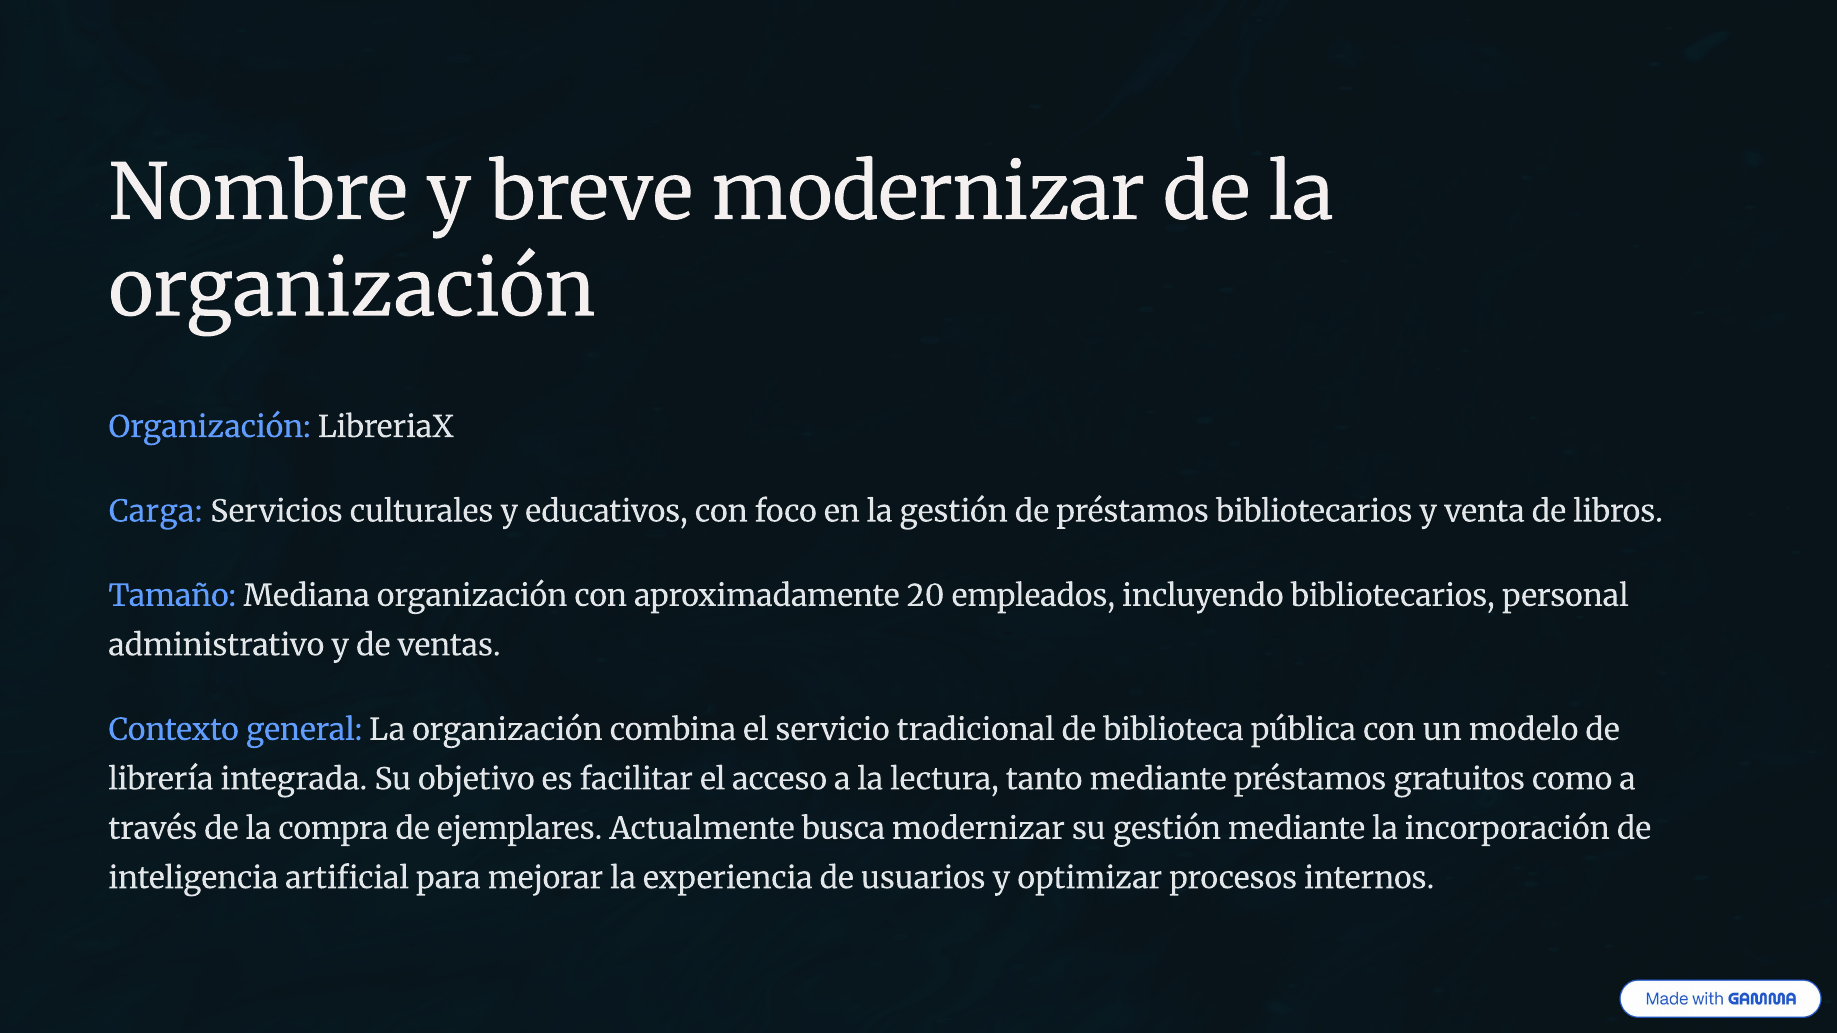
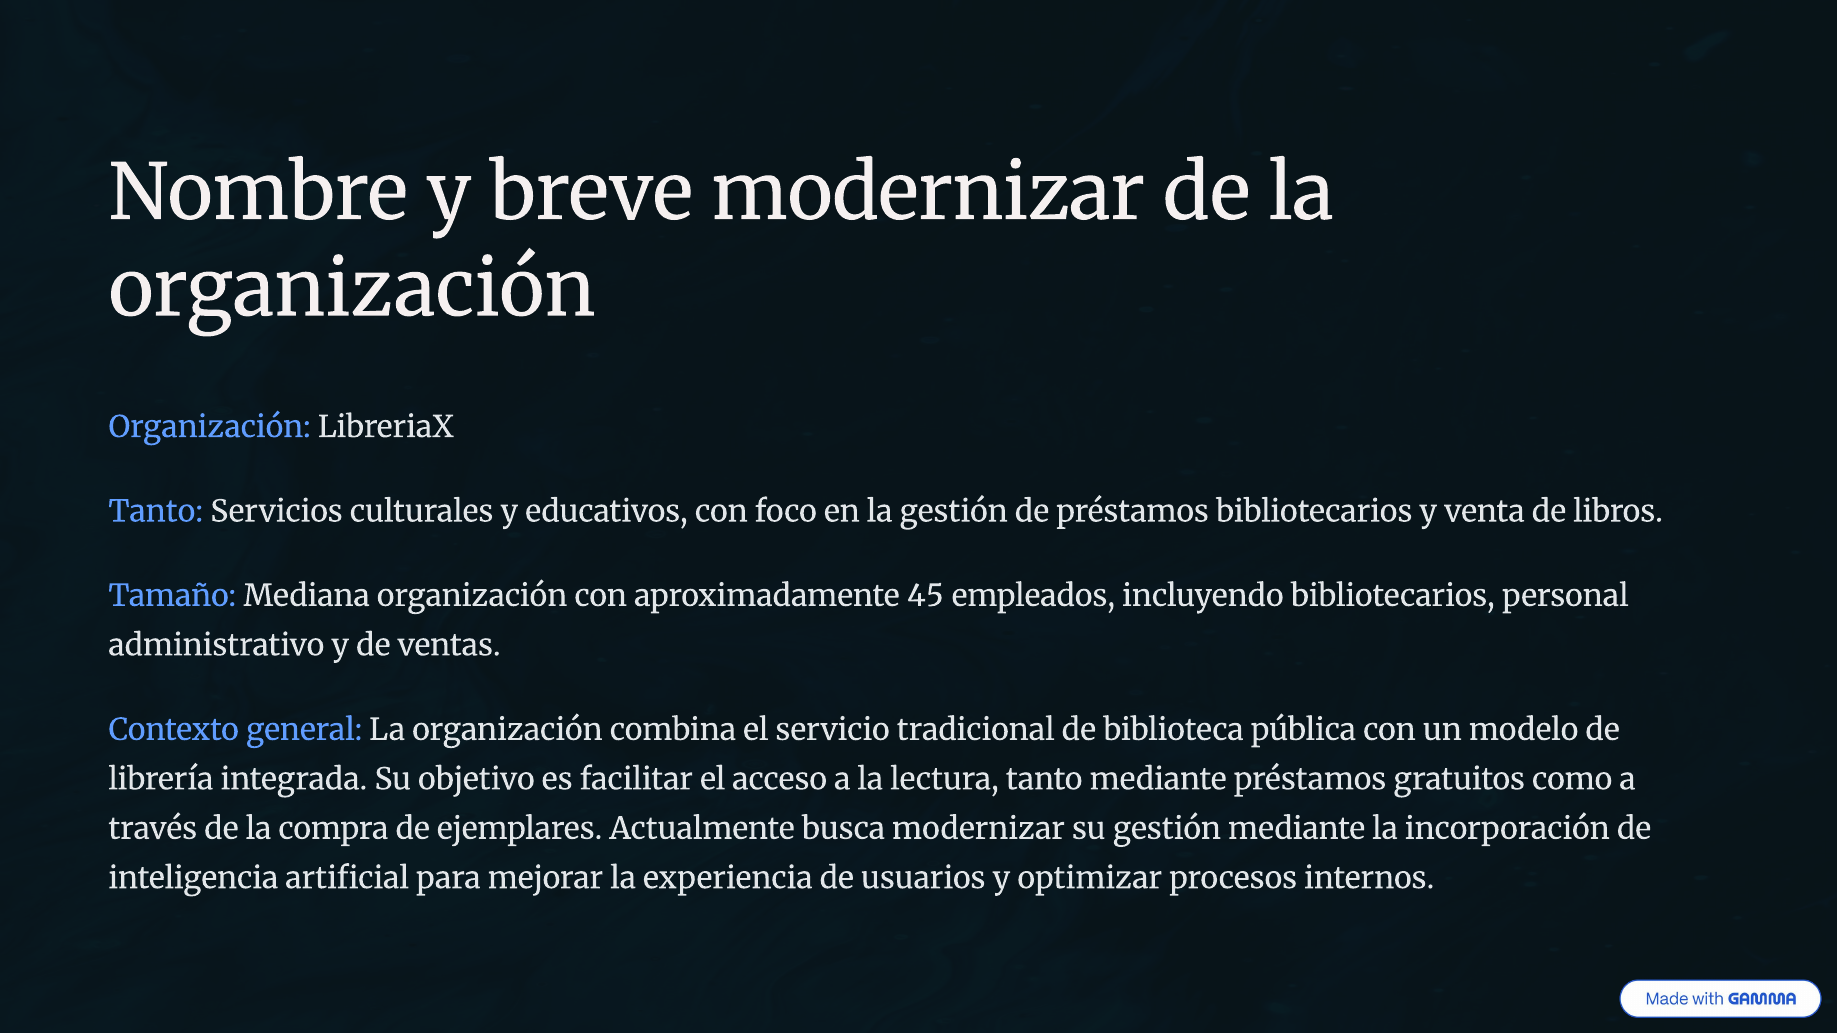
Carga at (156, 512): Carga -> Tanto
20: 20 -> 45
